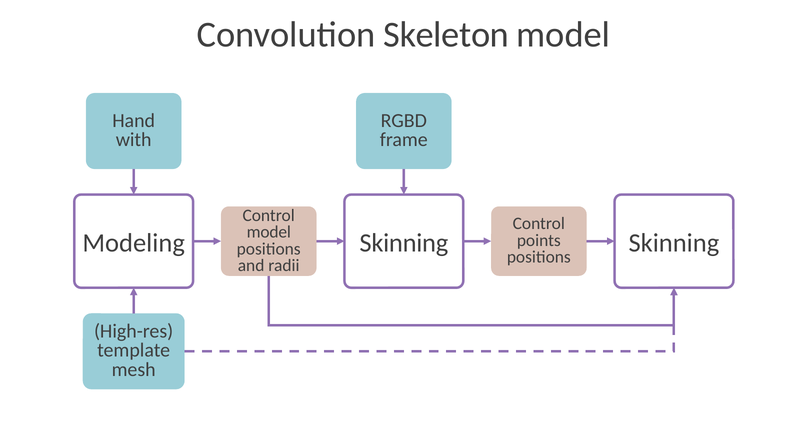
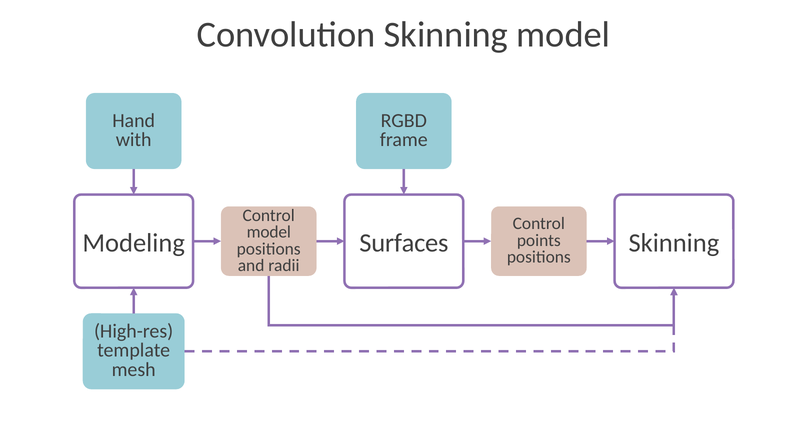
Convolution Skeleton: Skeleton -> Skinning
Modeling Skinning: Skinning -> Surfaces
